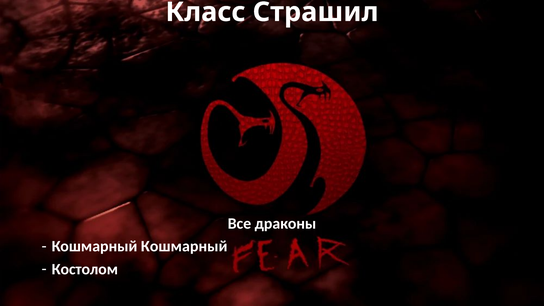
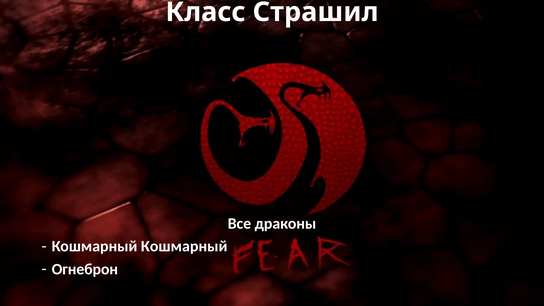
Костолом: Костолом -> Огнеброн
